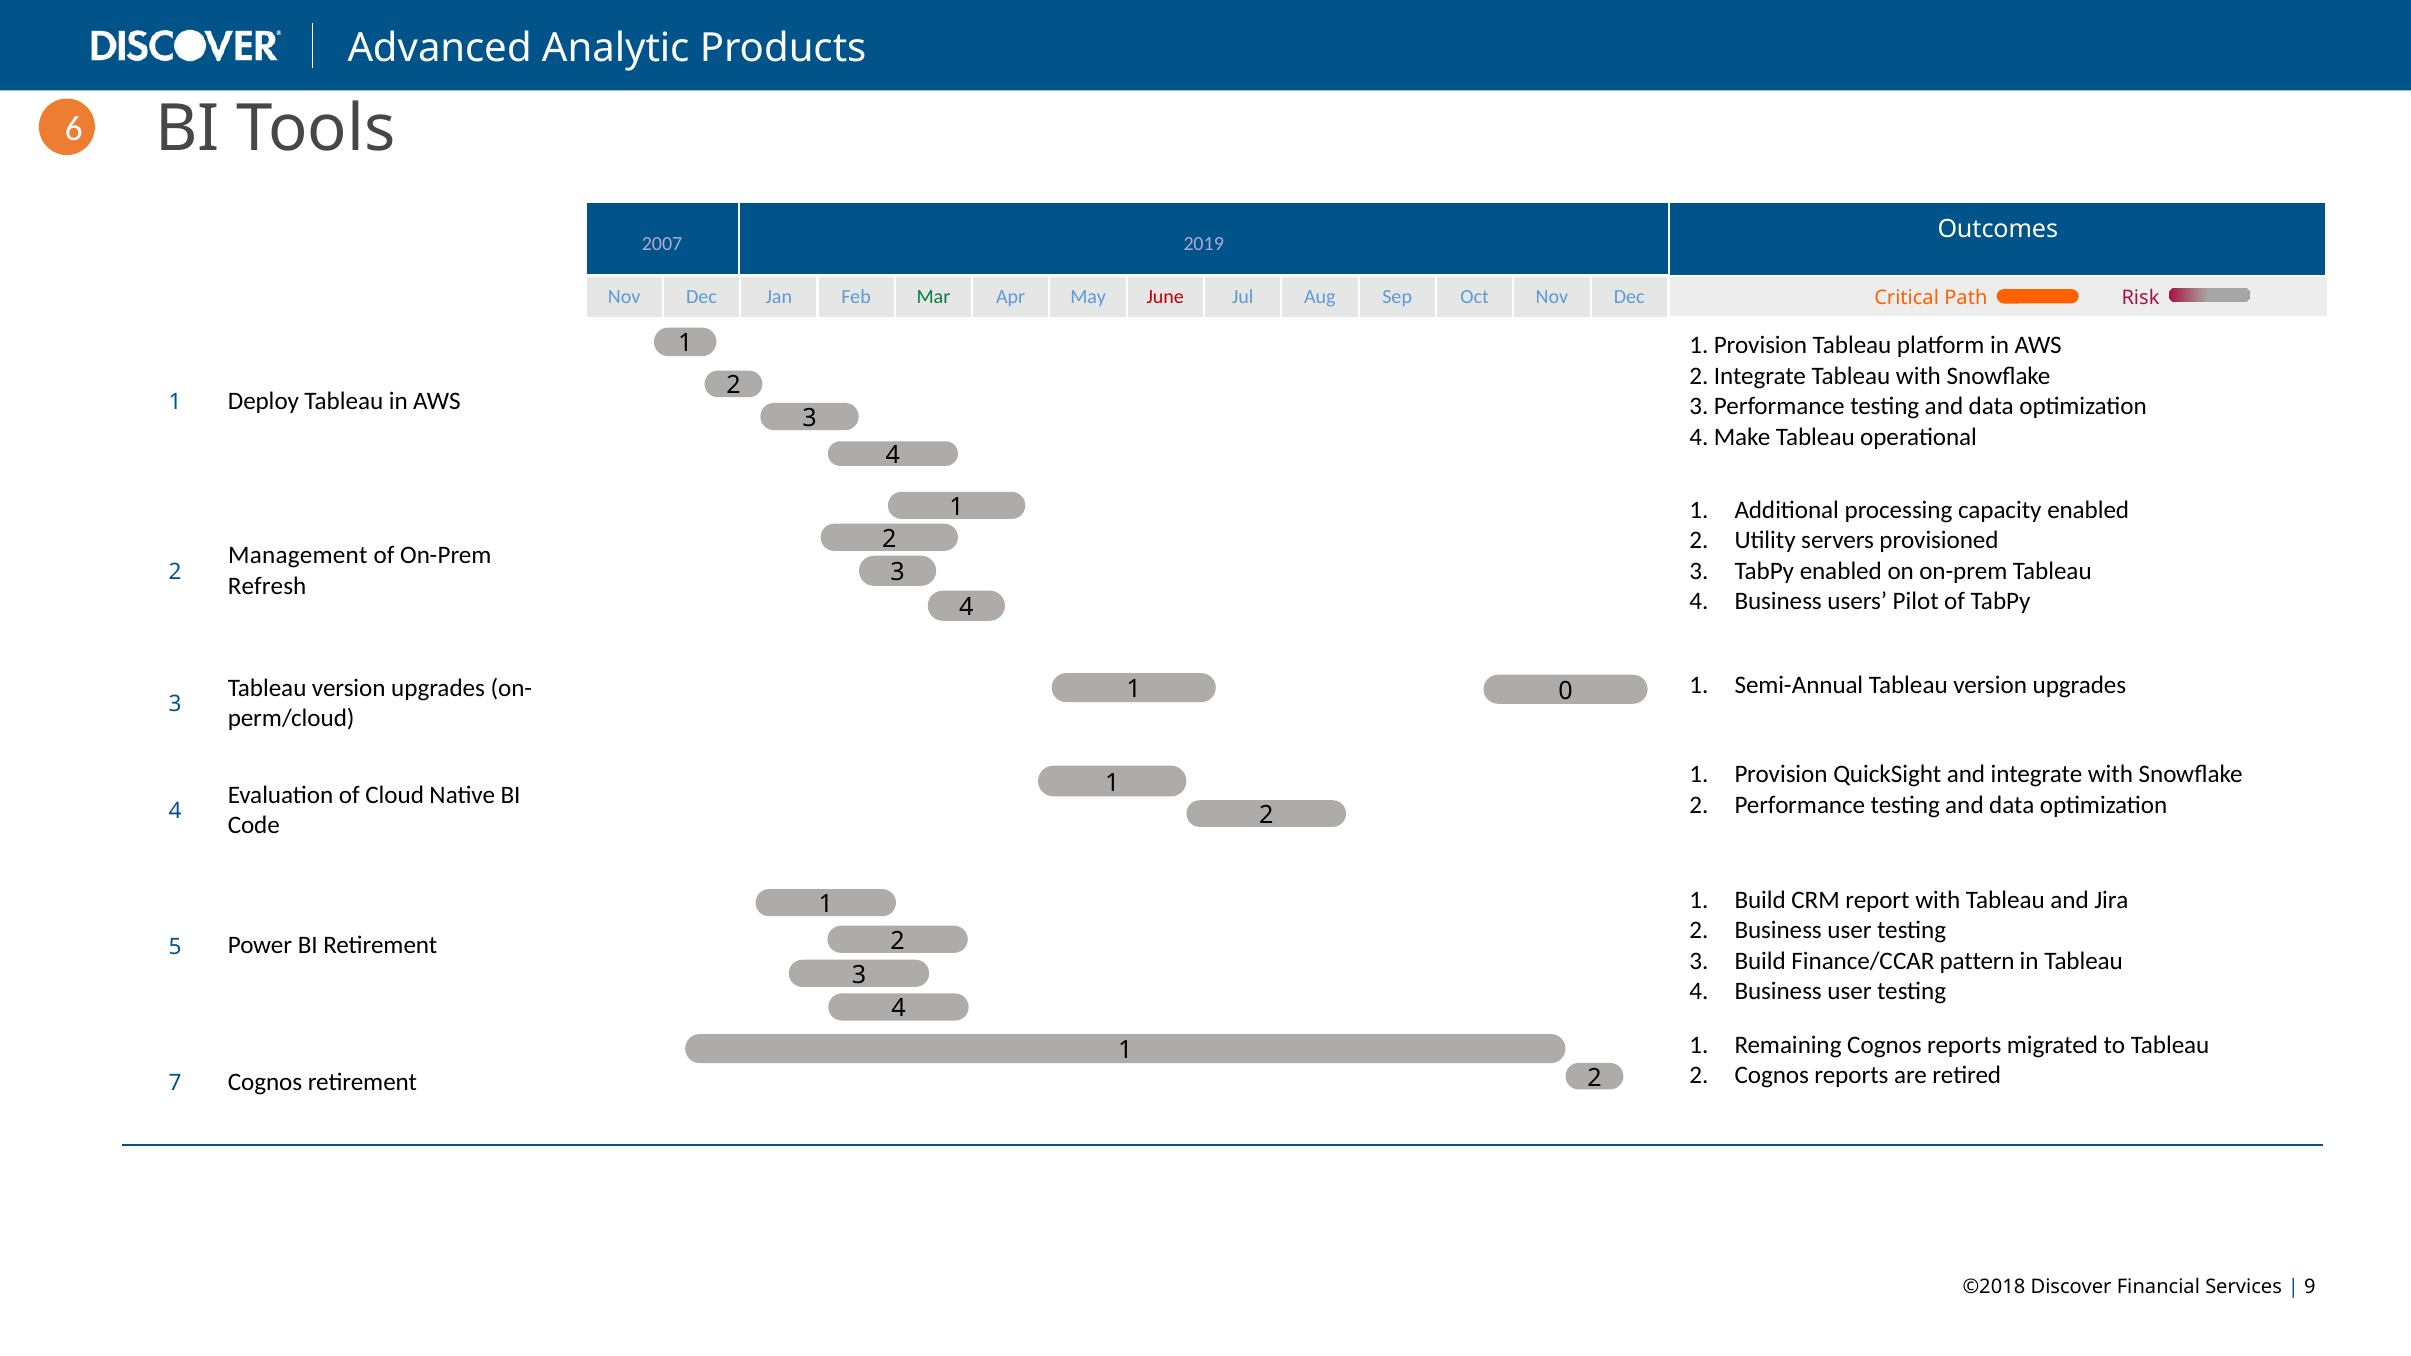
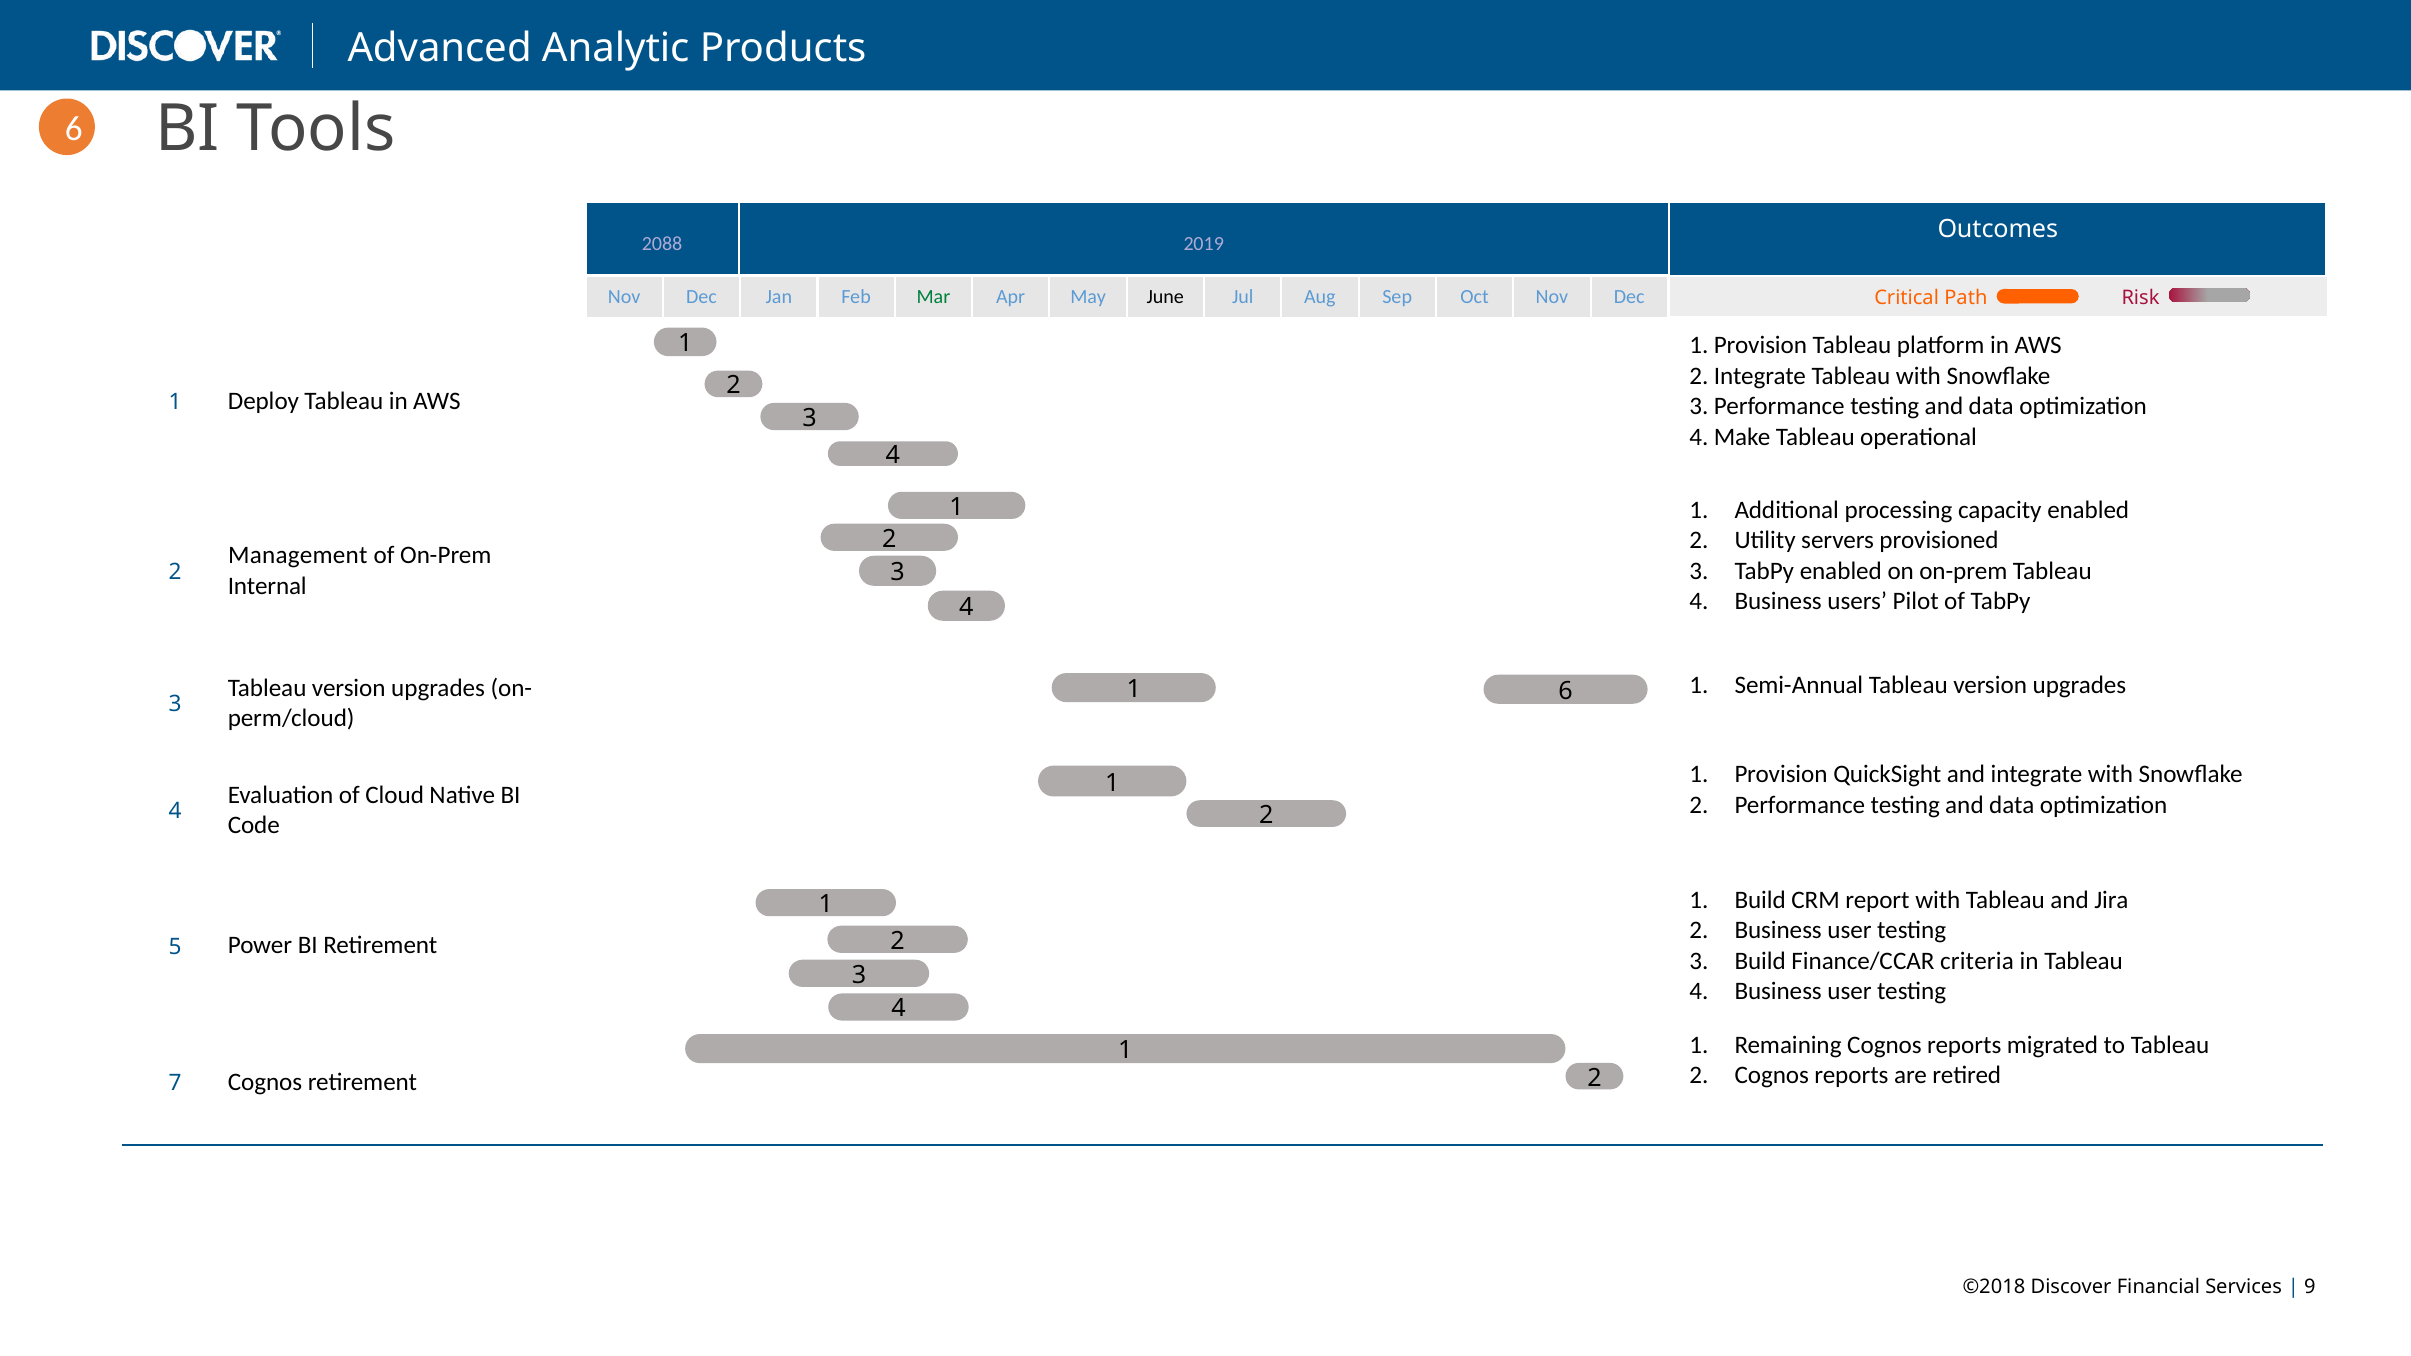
2007: 2007 -> 2088
June colour: red -> black
Refresh: Refresh -> Internal
1 0: 0 -> 6
pattern: pattern -> criteria
